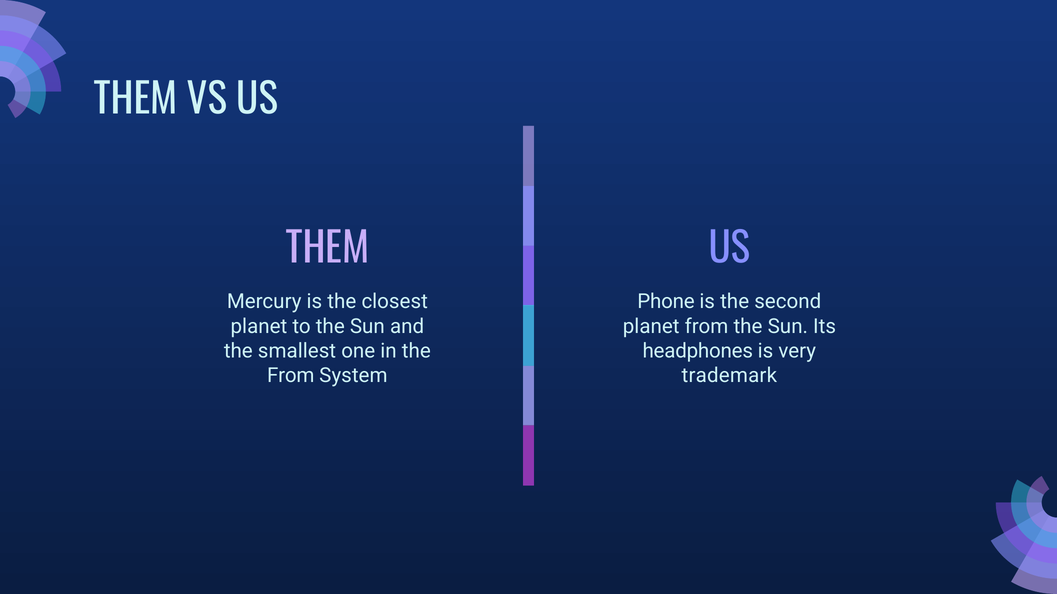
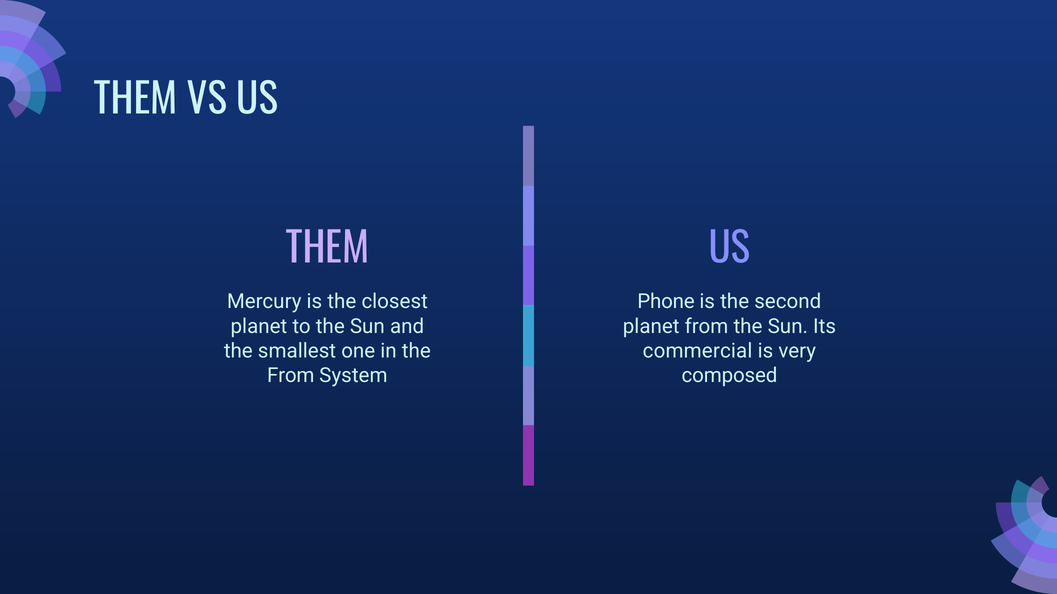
headphones: headphones -> commercial
trademark: trademark -> composed
